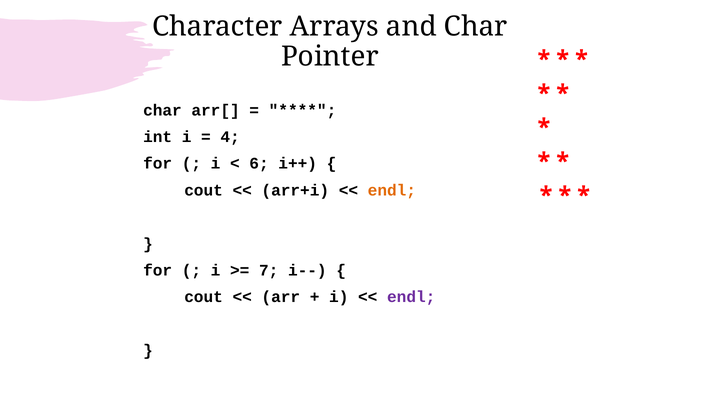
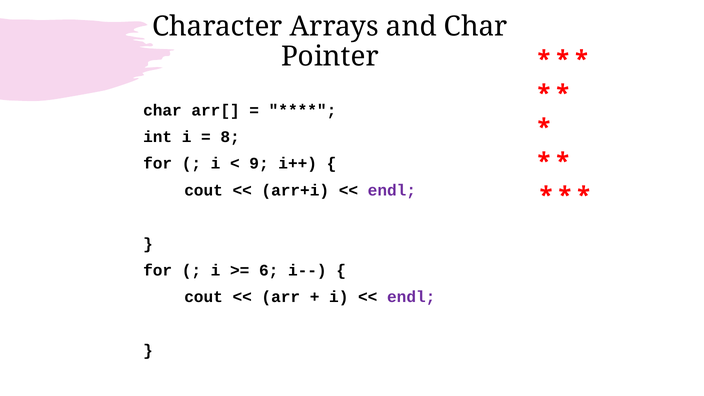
4: 4 -> 8
6: 6 -> 9
endl at (392, 190) colour: orange -> purple
7: 7 -> 6
